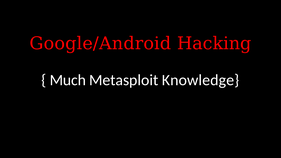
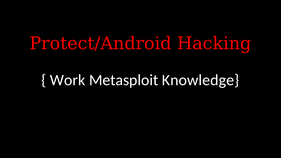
Google/Android: Google/Android -> Protect/Android
Much: Much -> Work
